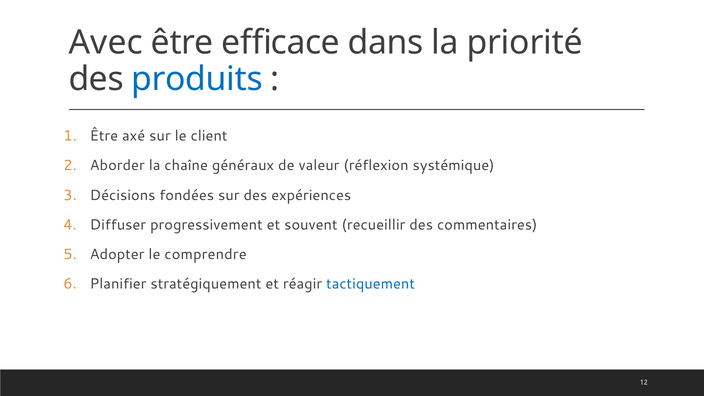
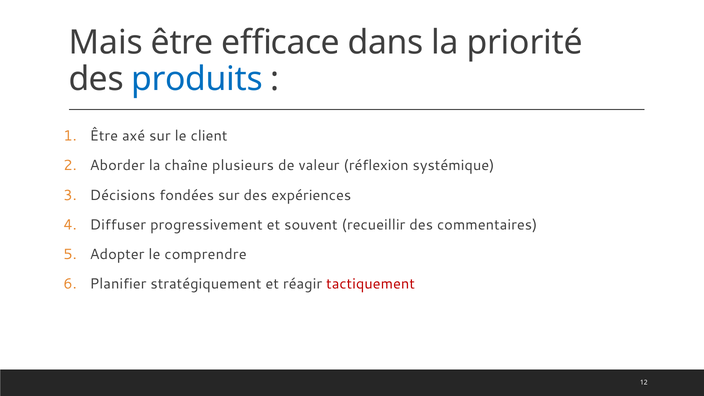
Avec: Avec -> Mais
généraux: généraux -> plusieurs
tactiquement colour: blue -> red
